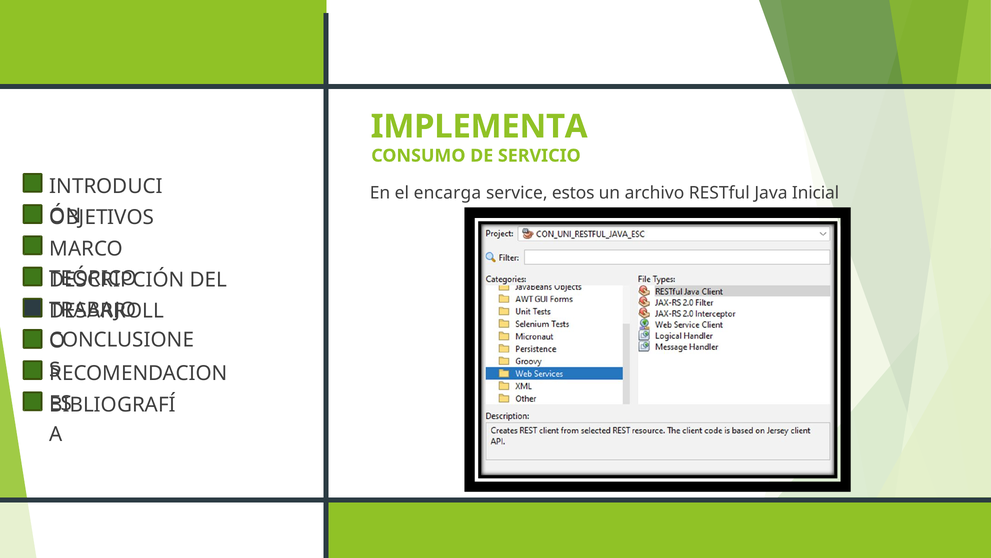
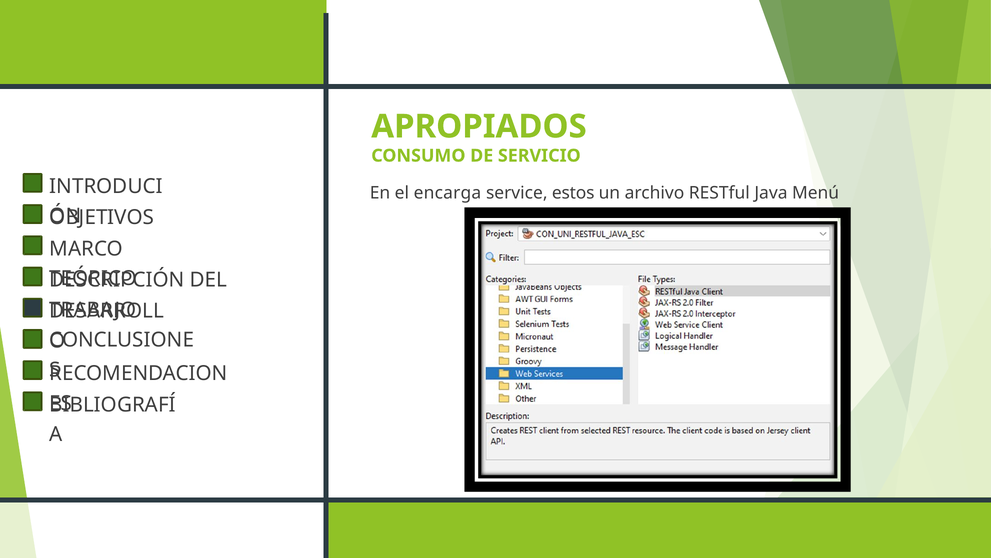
IMPLEMENTA: IMPLEMENTA -> APROPIADOS
Inicial: Inicial -> Menú
